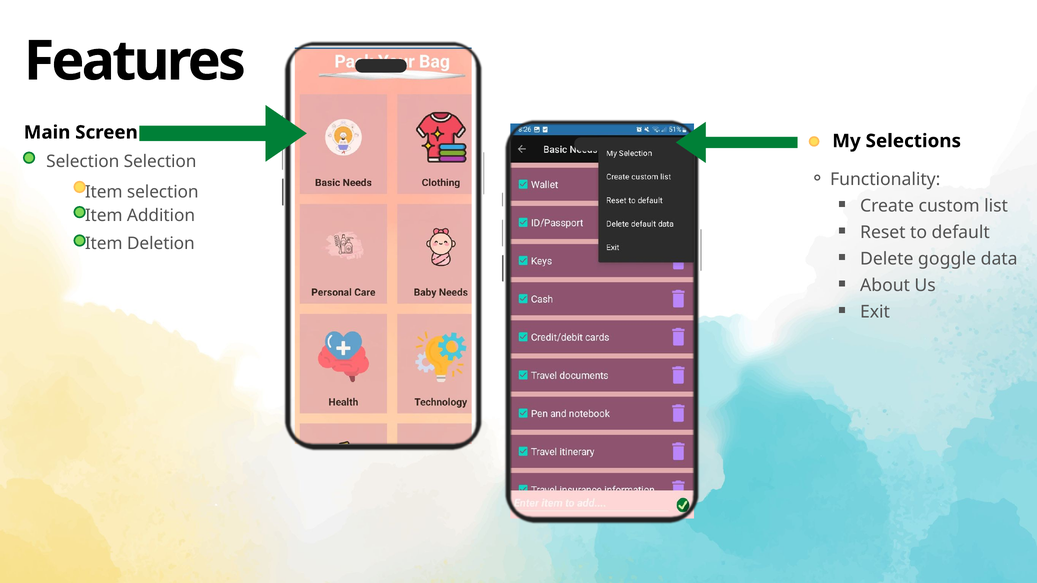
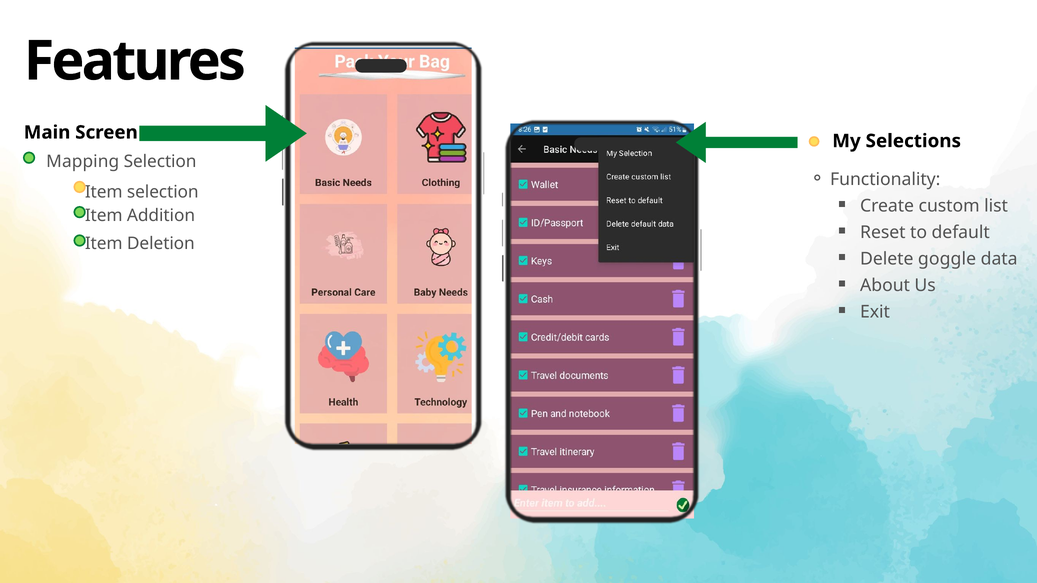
Selection at (83, 162): Selection -> Mapping
